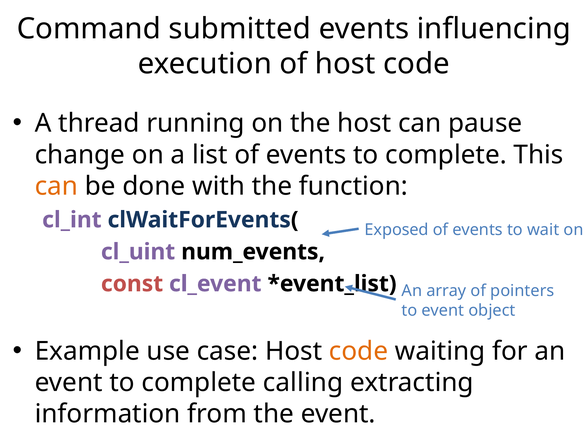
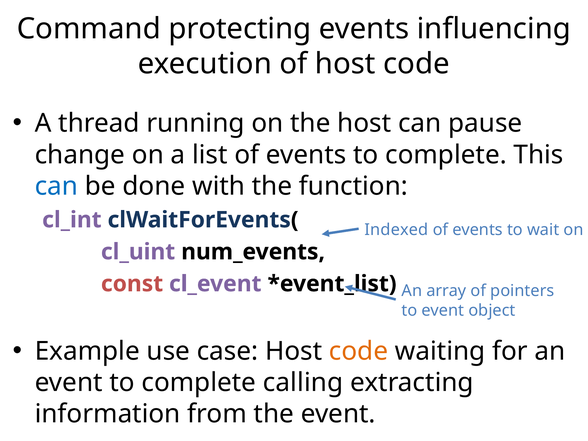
submitted: submitted -> protecting
can at (56, 186) colour: orange -> blue
Exposed: Exposed -> Indexed
